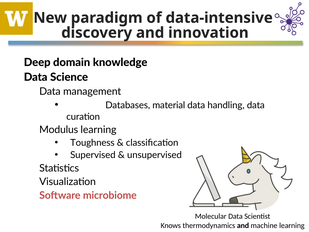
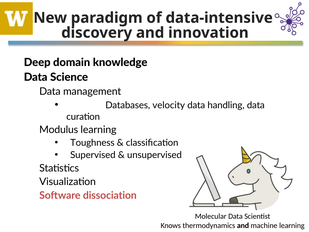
material: material -> velocity
microbiome: microbiome -> dissociation
